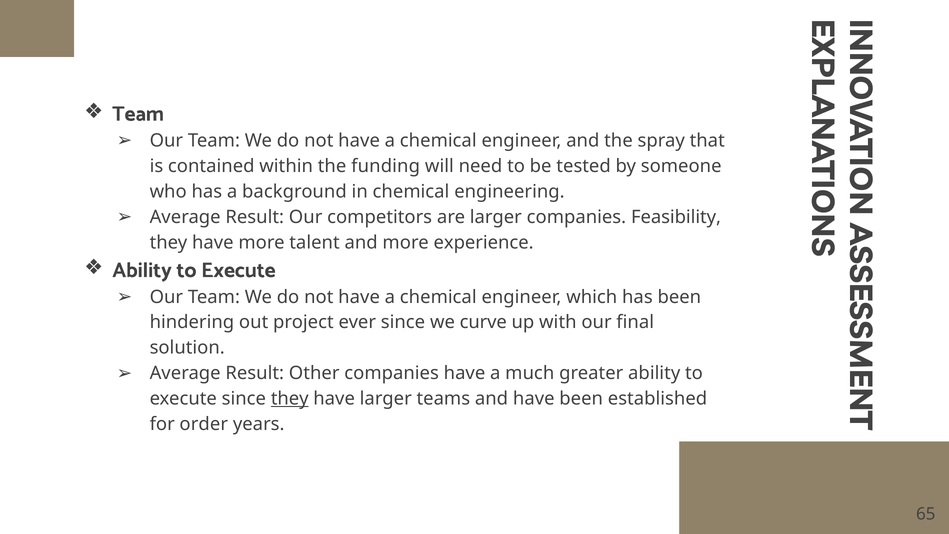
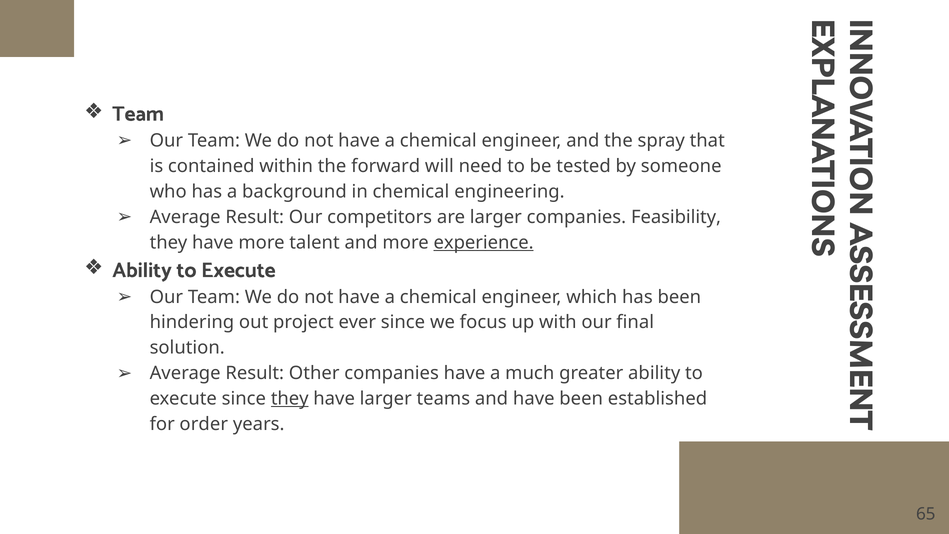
funding: funding -> forward
experience underline: none -> present
curve: curve -> focus
